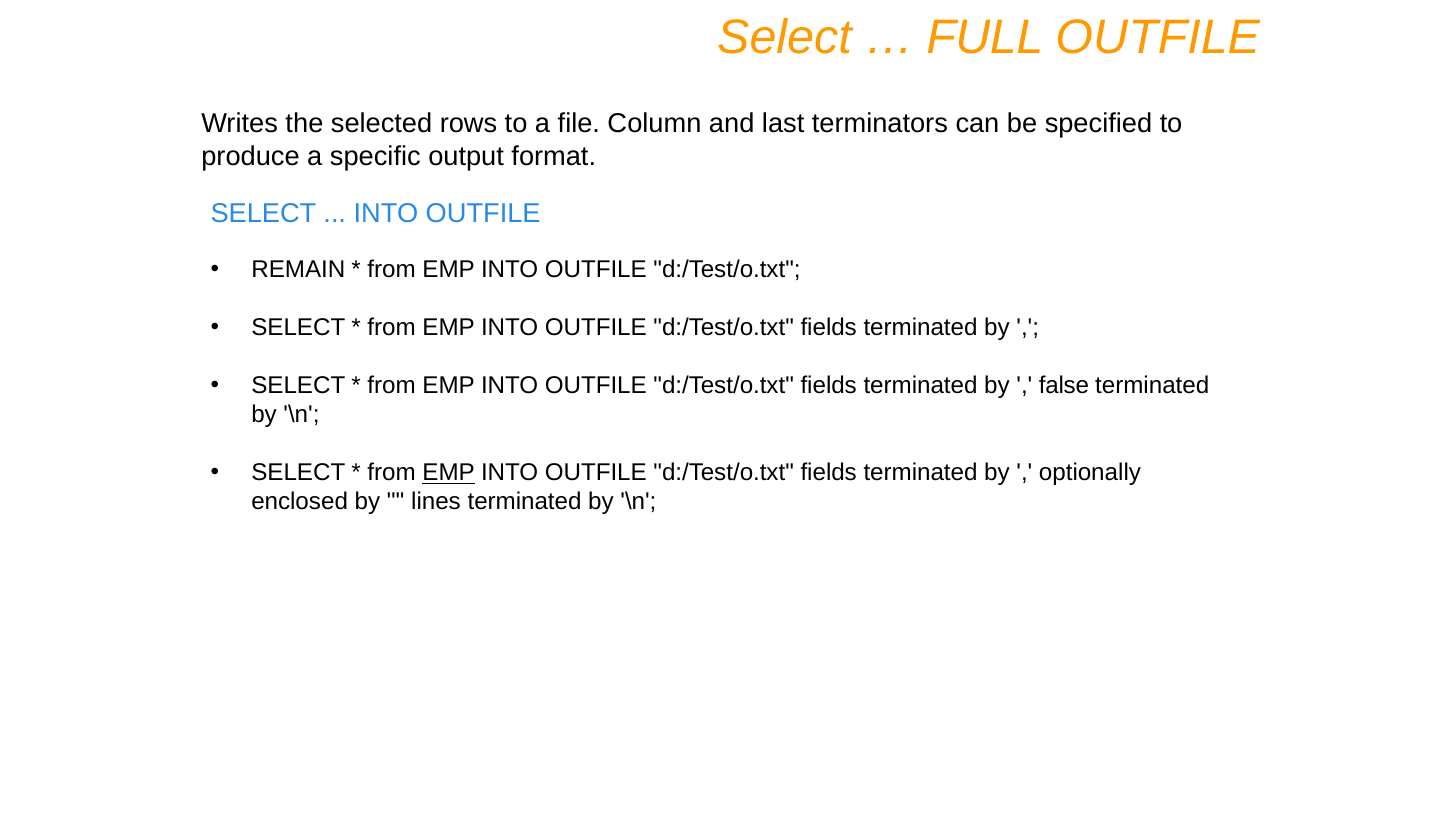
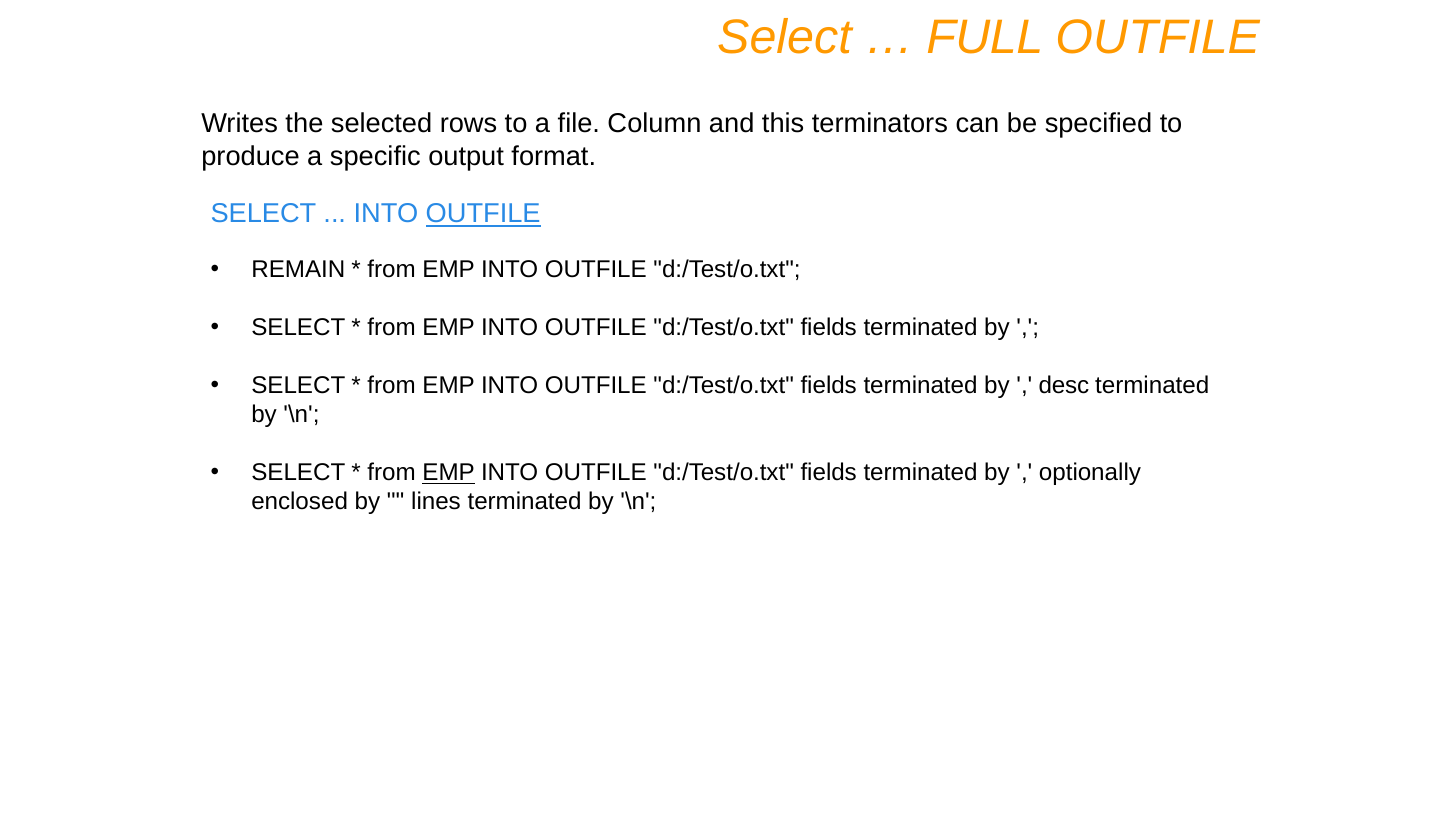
last: last -> this
OUTFILE at (483, 214) underline: none -> present
false: false -> desc
